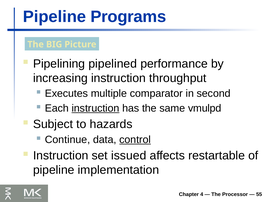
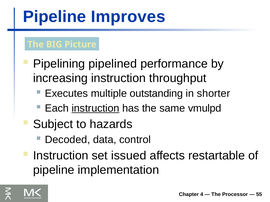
Programs: Programs -> Improves
comparator: comparator -> outstanding
second: second -> shorter
Continue: Continue -> Decoded
control underline: present -> none
